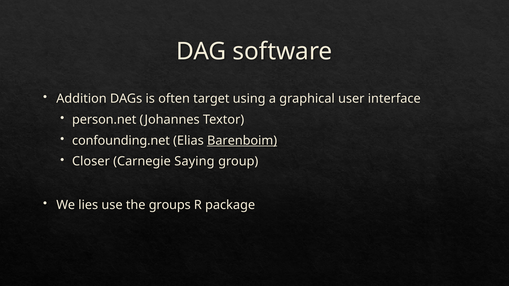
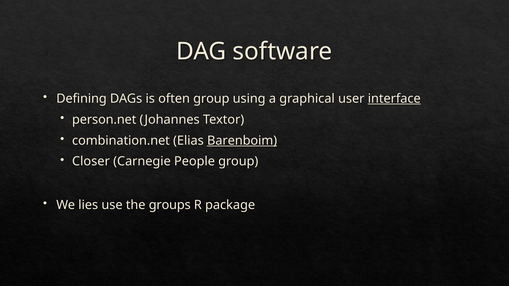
Addition: Addition -> Defining
often target: target -> group
interface underline: none -> present
confounding.net: confounding.net -> combination.net
Saying: Saying -> People
